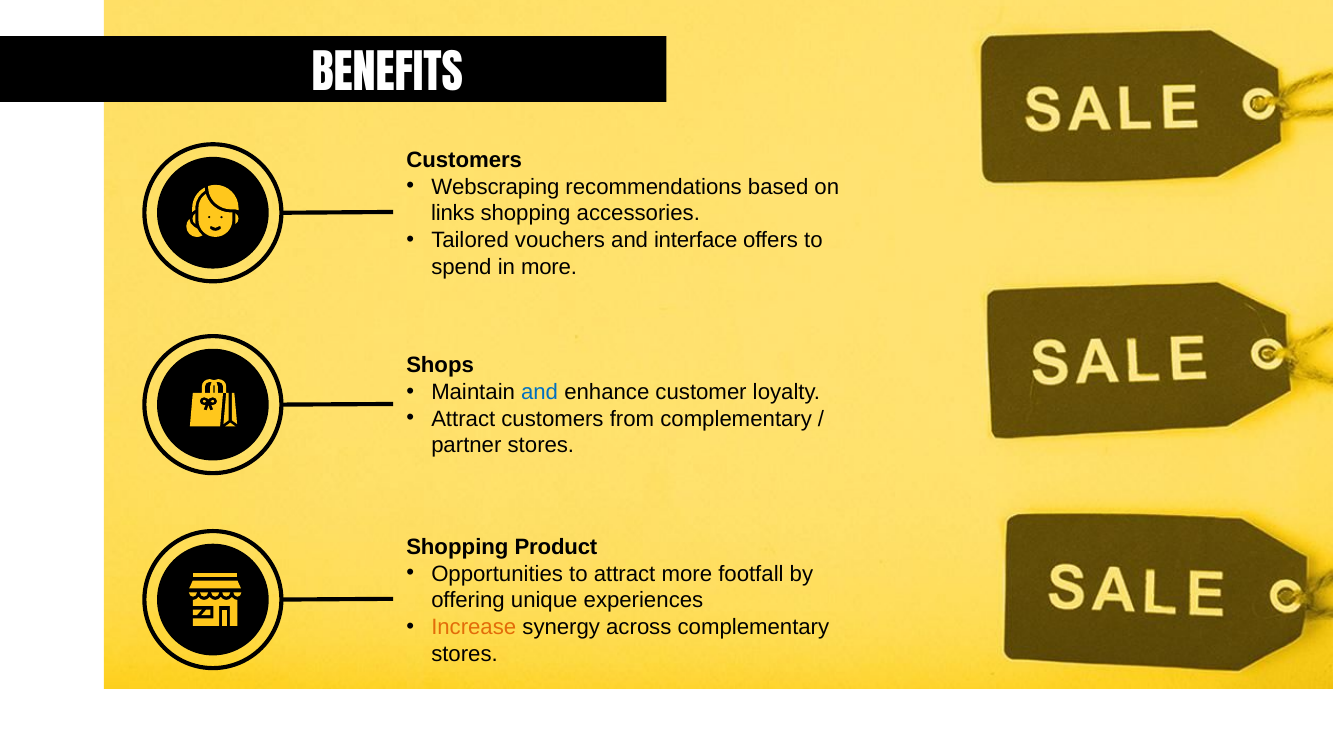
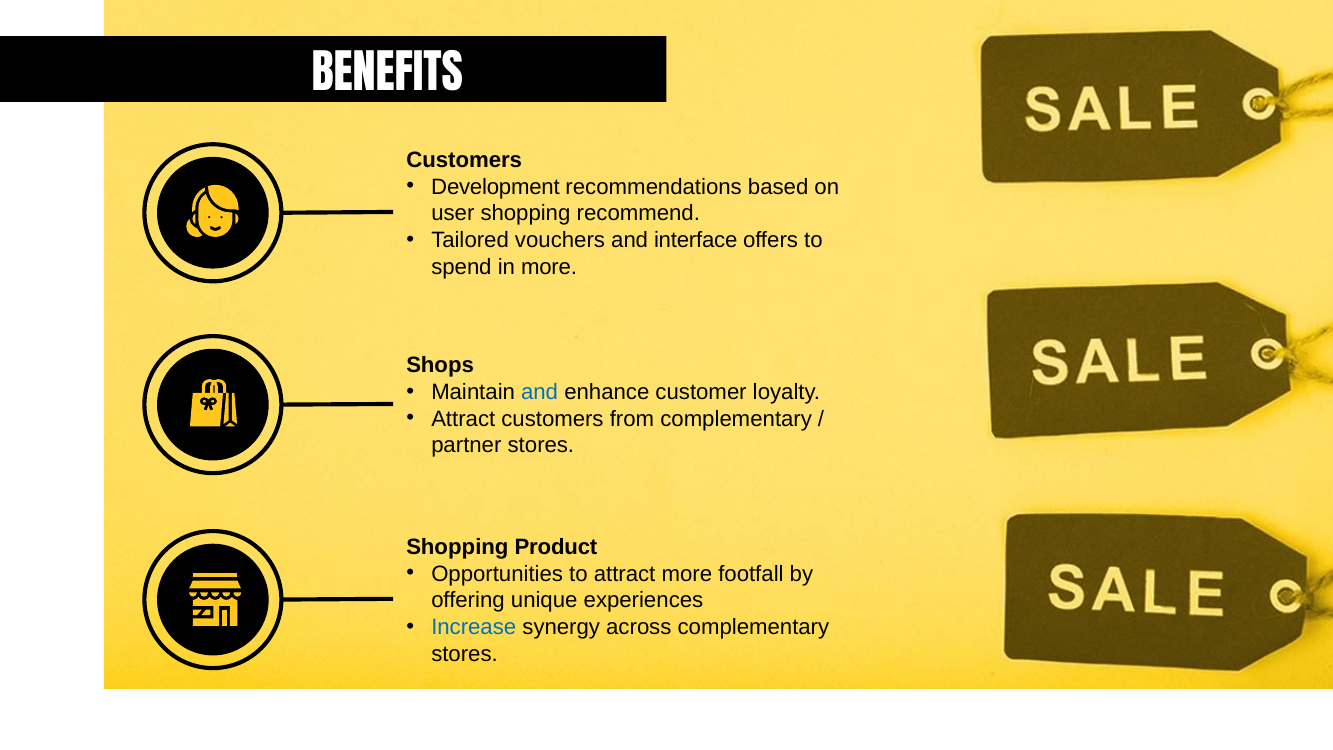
Webscraping: Webscraping -> Development
links: links -> user
accessories: accessories -> recommend
Increase colour: orange -> blue
